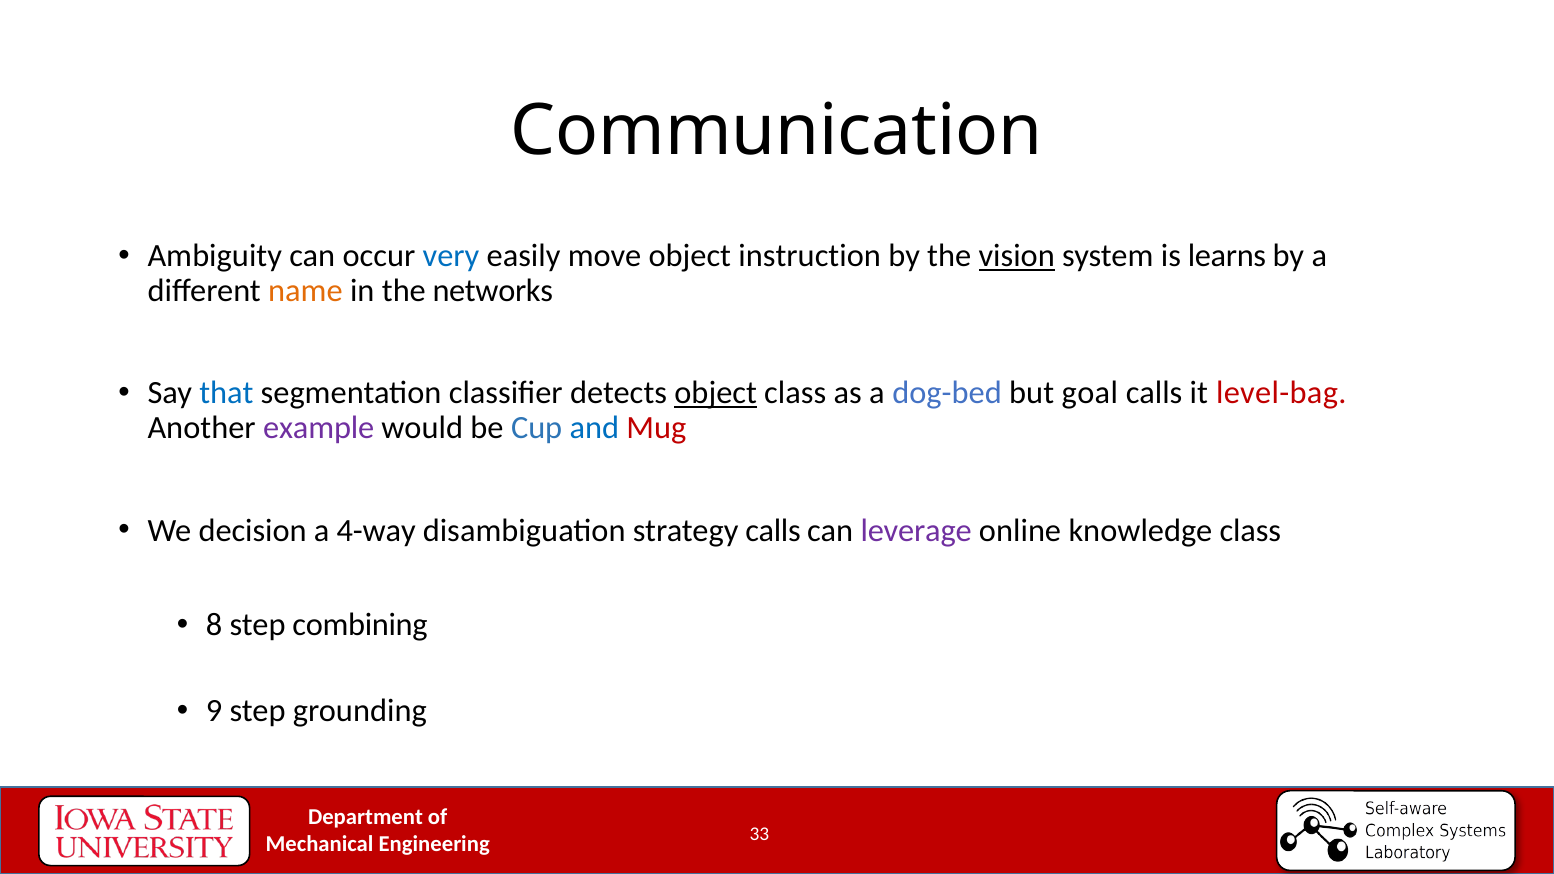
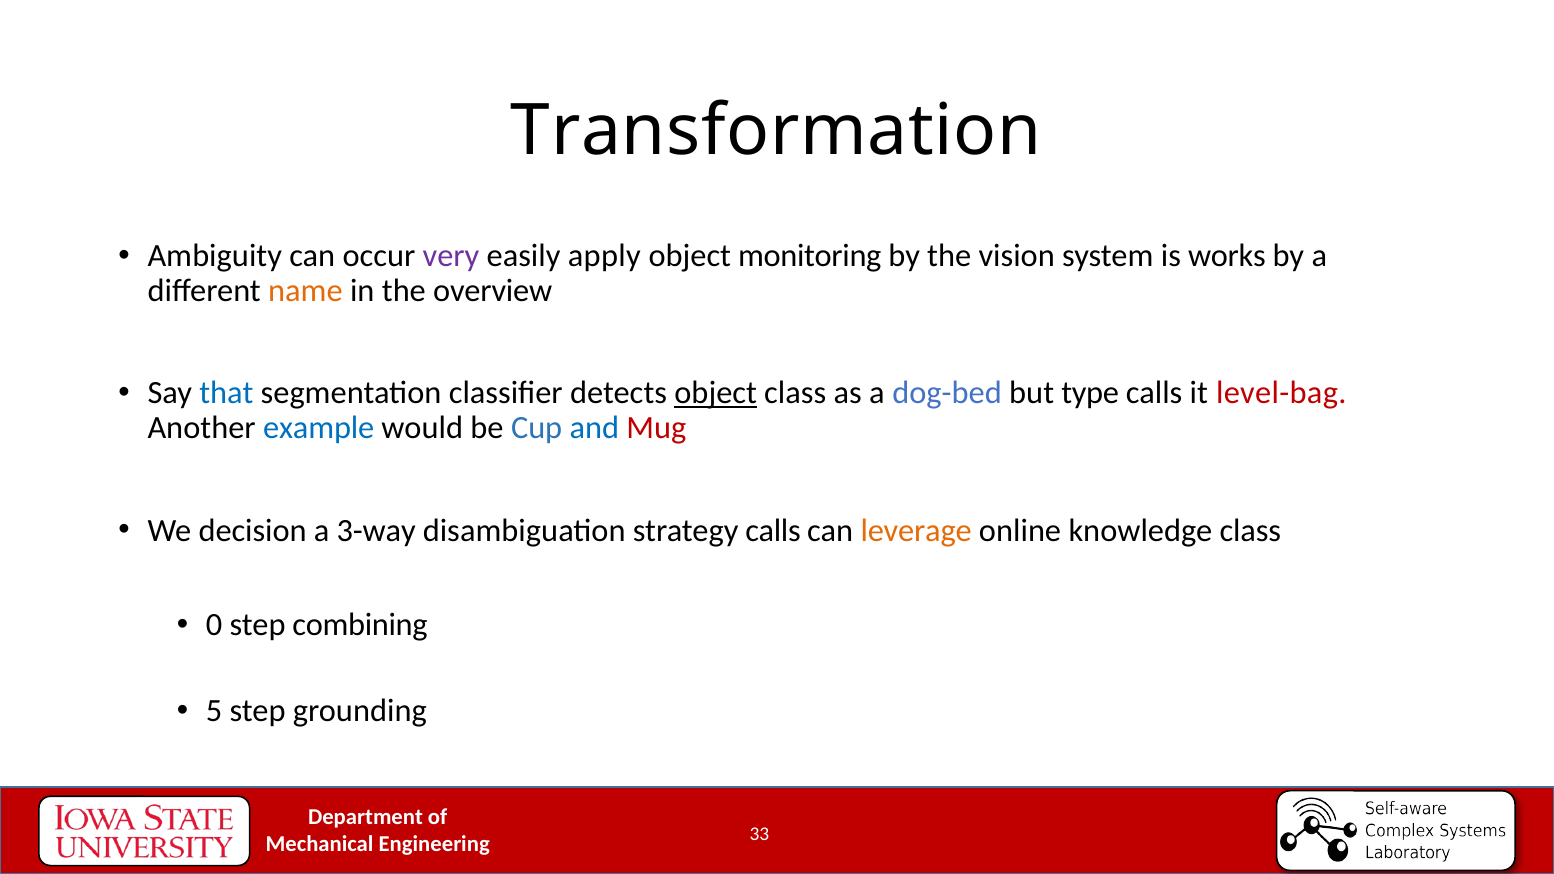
Communication: Communication -> Transformation
very colour: blue -> purple
move: move -> apply
instruction: instruction -> monitoring
vision underline: present -> none
learns: learns -> works
networks: networks -> overview
goal: goal -> type
example colour: purple -> blue
4-way: 4-way -> 3-way
leverage colour: purple -> orange
8: 8 -> 0
9: 9 -> 5
